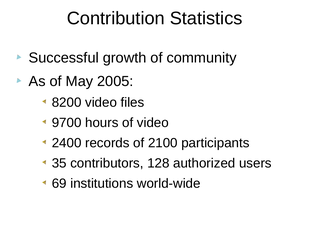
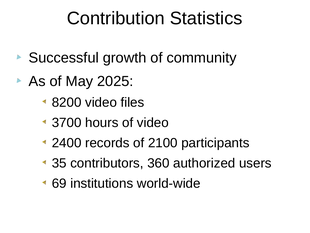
2005: 2005 -> 2025
9700: 9700 -> 3700
128: 128 -> 360
